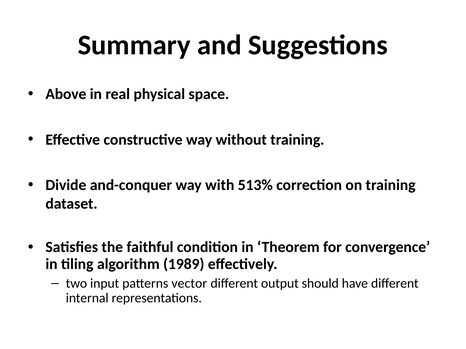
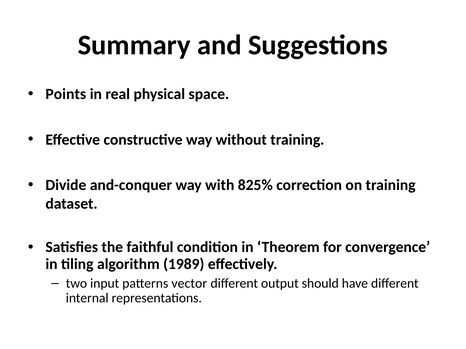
Above: Above -> Points
513%: 513% -> 825%
